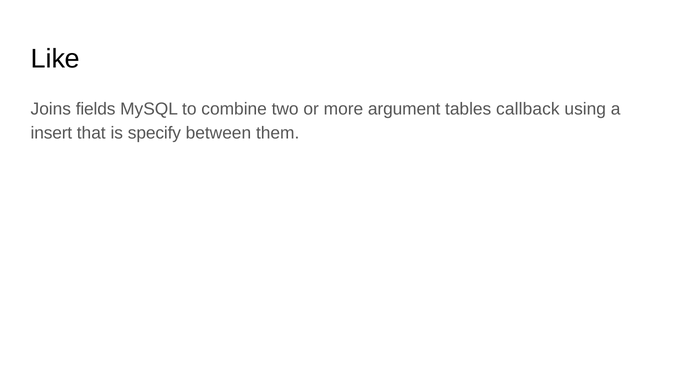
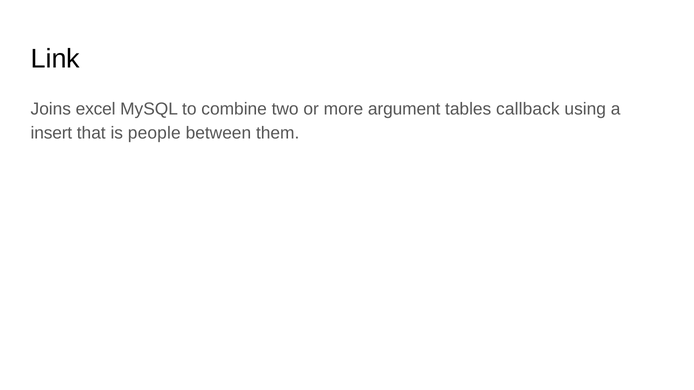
Like: Like -> Link
fields: fields -> excel
specify: specify -> people
